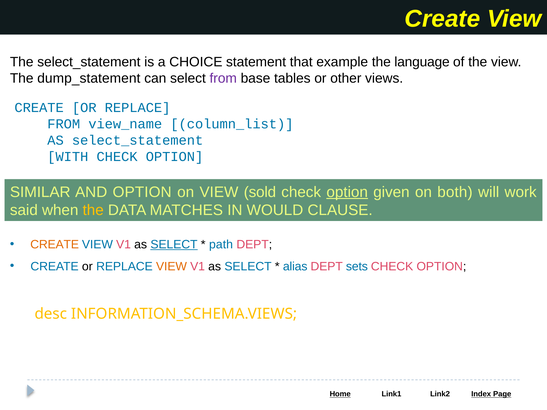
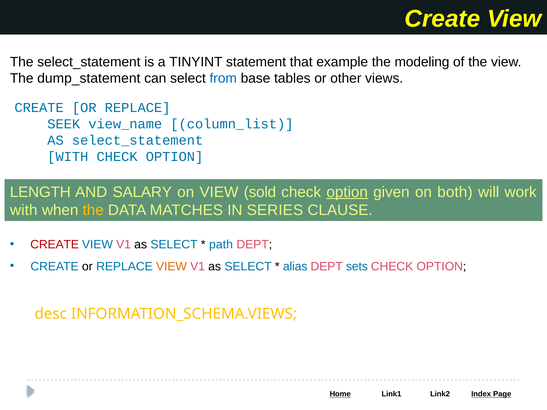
CHOICE: CHOICE -> TINYINT
language: language -> modeling
from at (223, 78) colour: purple -> blue
FROM at (64, 124): FROM -> SEEK
SIMILAR: SIMILAR -> LENGTH
AND OPTION: OPTION -> SALARY
said at (24, 210): said -> with
WOULD: WOULD -> SERIES
CREATE at (55, 245) colour: orange -> red
SELECT at (174, 245) underline: present -> none
